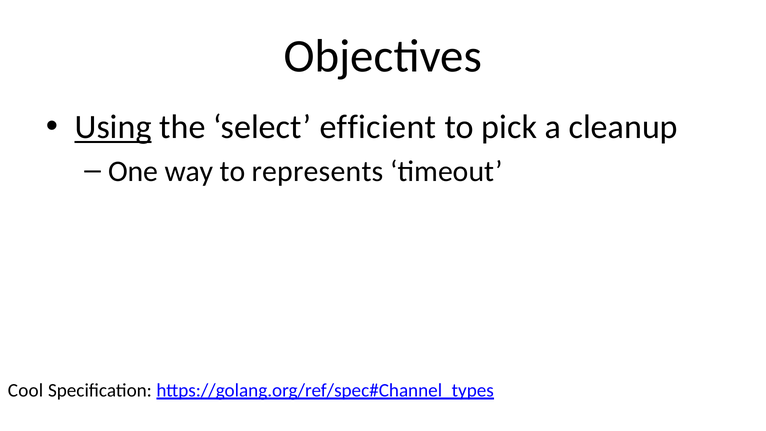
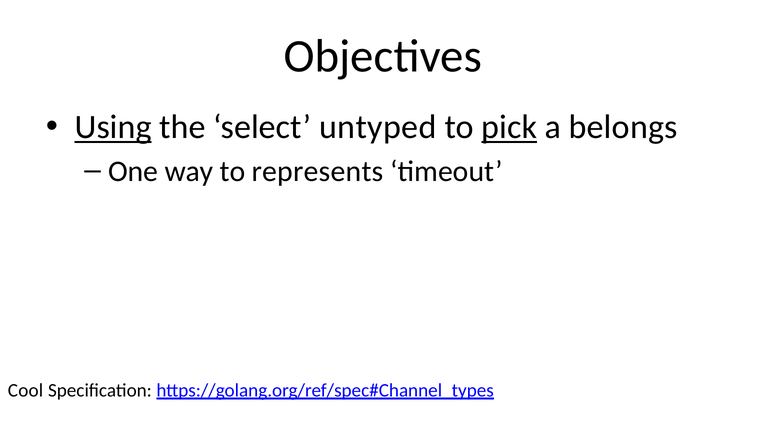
efficient: efficient -> untyped
pick underline: none -> present
cleanup: cleanup -> belongs
